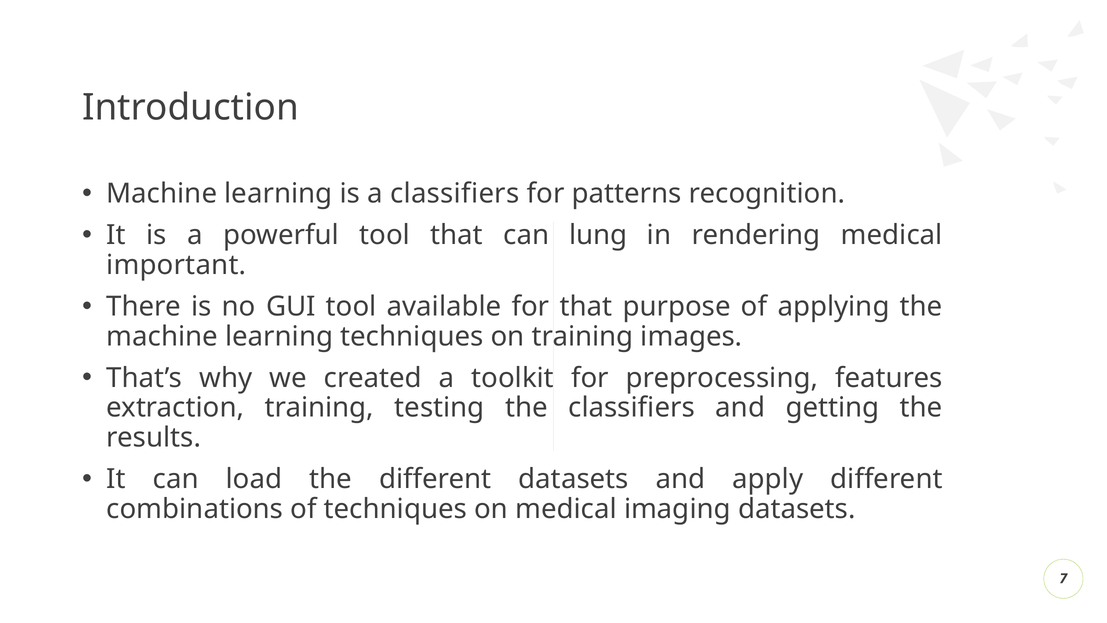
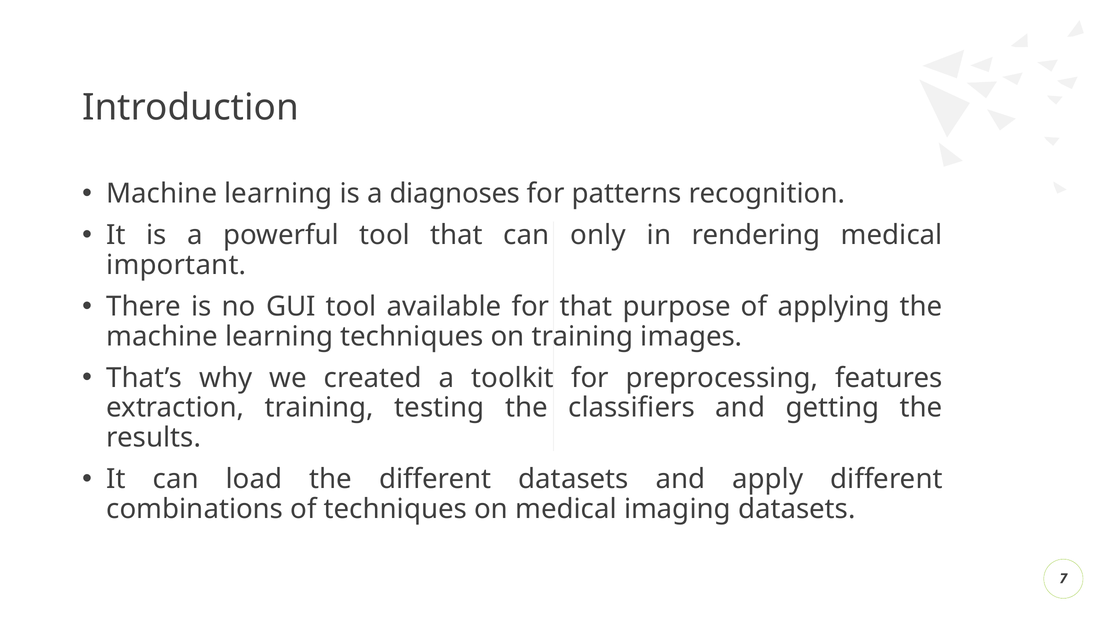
a classifiers: classifiers -> diagnoses
lung: lung -> only
